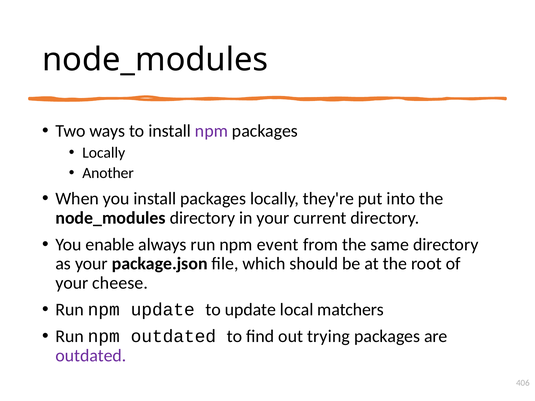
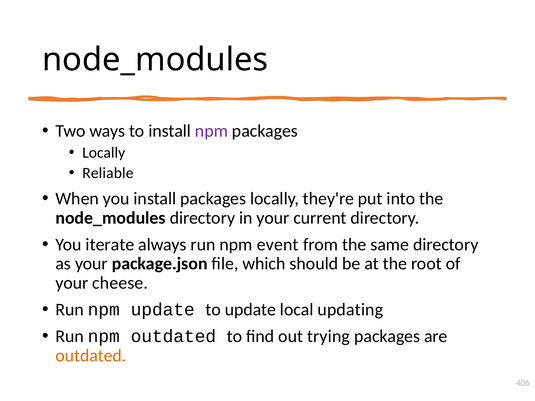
Another: Another -> Reliable
enable: enable -> iterate
matchers: matchers -> updating
outdated at (91, 356) colour: purple -> orange
